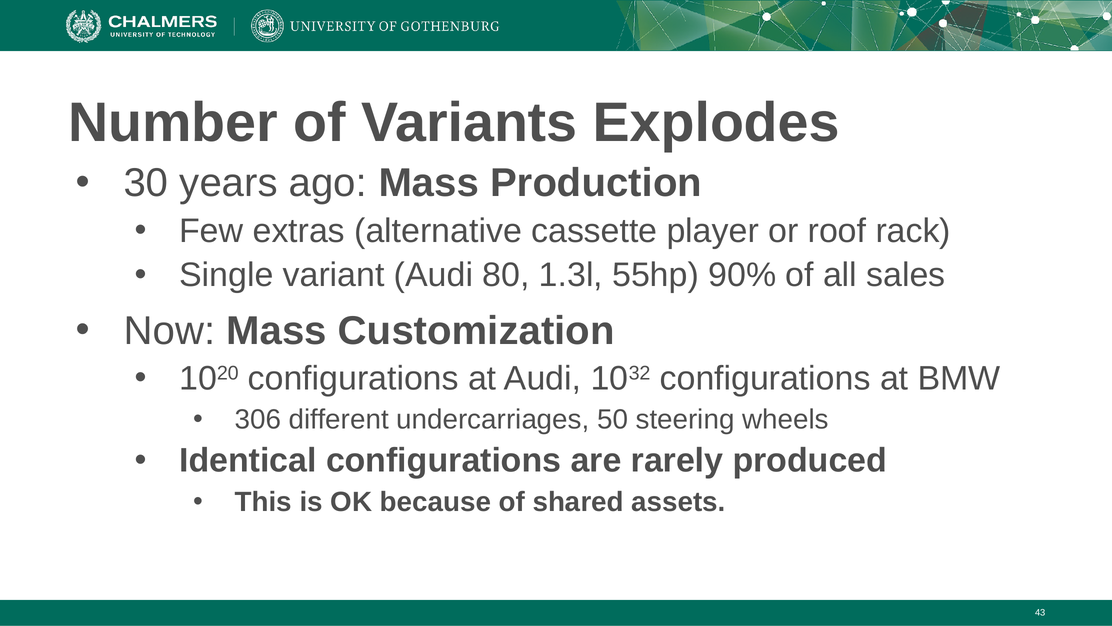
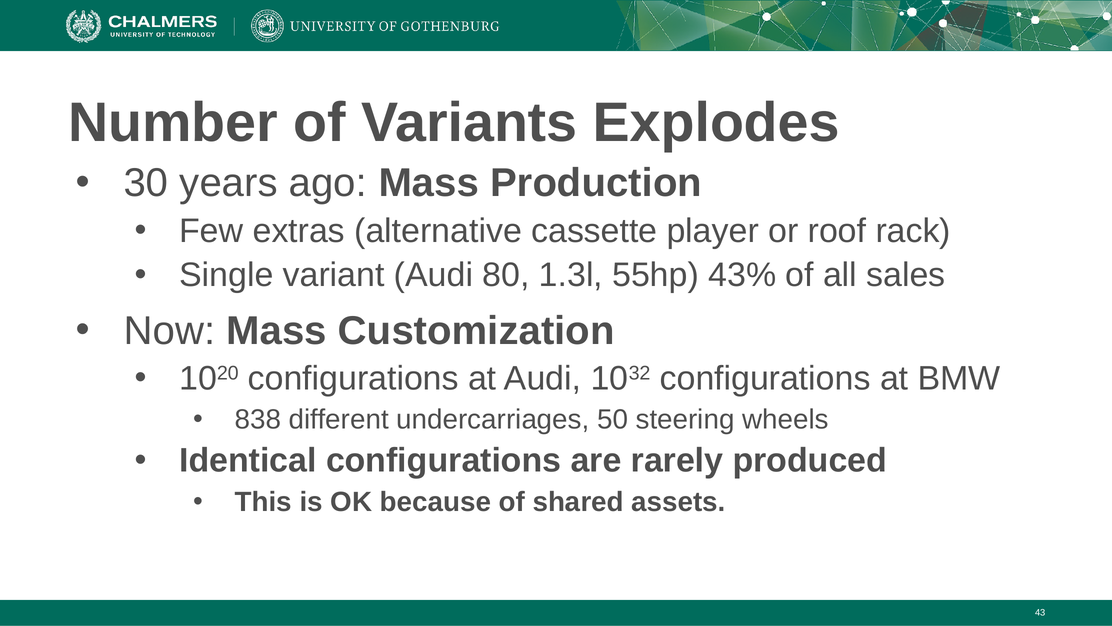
90%: 90% -> 43%
306: 306 -> 838
